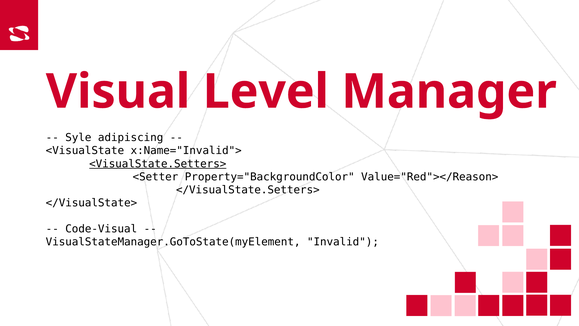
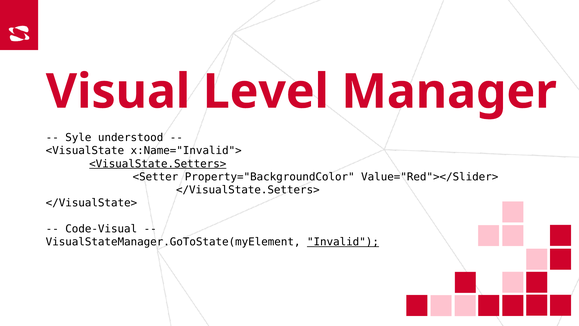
adipiscing: adipiscing -> understood
Value="Red"></Reason>: Value="Red"></Reason> -> Value="Red"></Slider>
Invalid underline: none -> present
